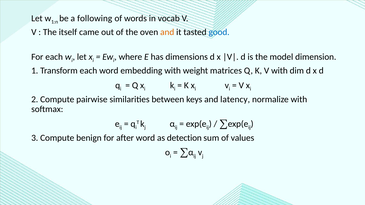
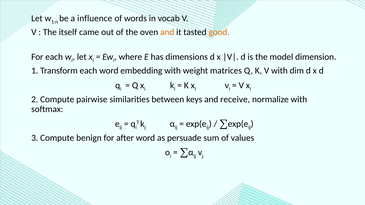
following: following -> influence
good colour: blue -> orange
latency: latency -> receive
detection: detection -> persuade
